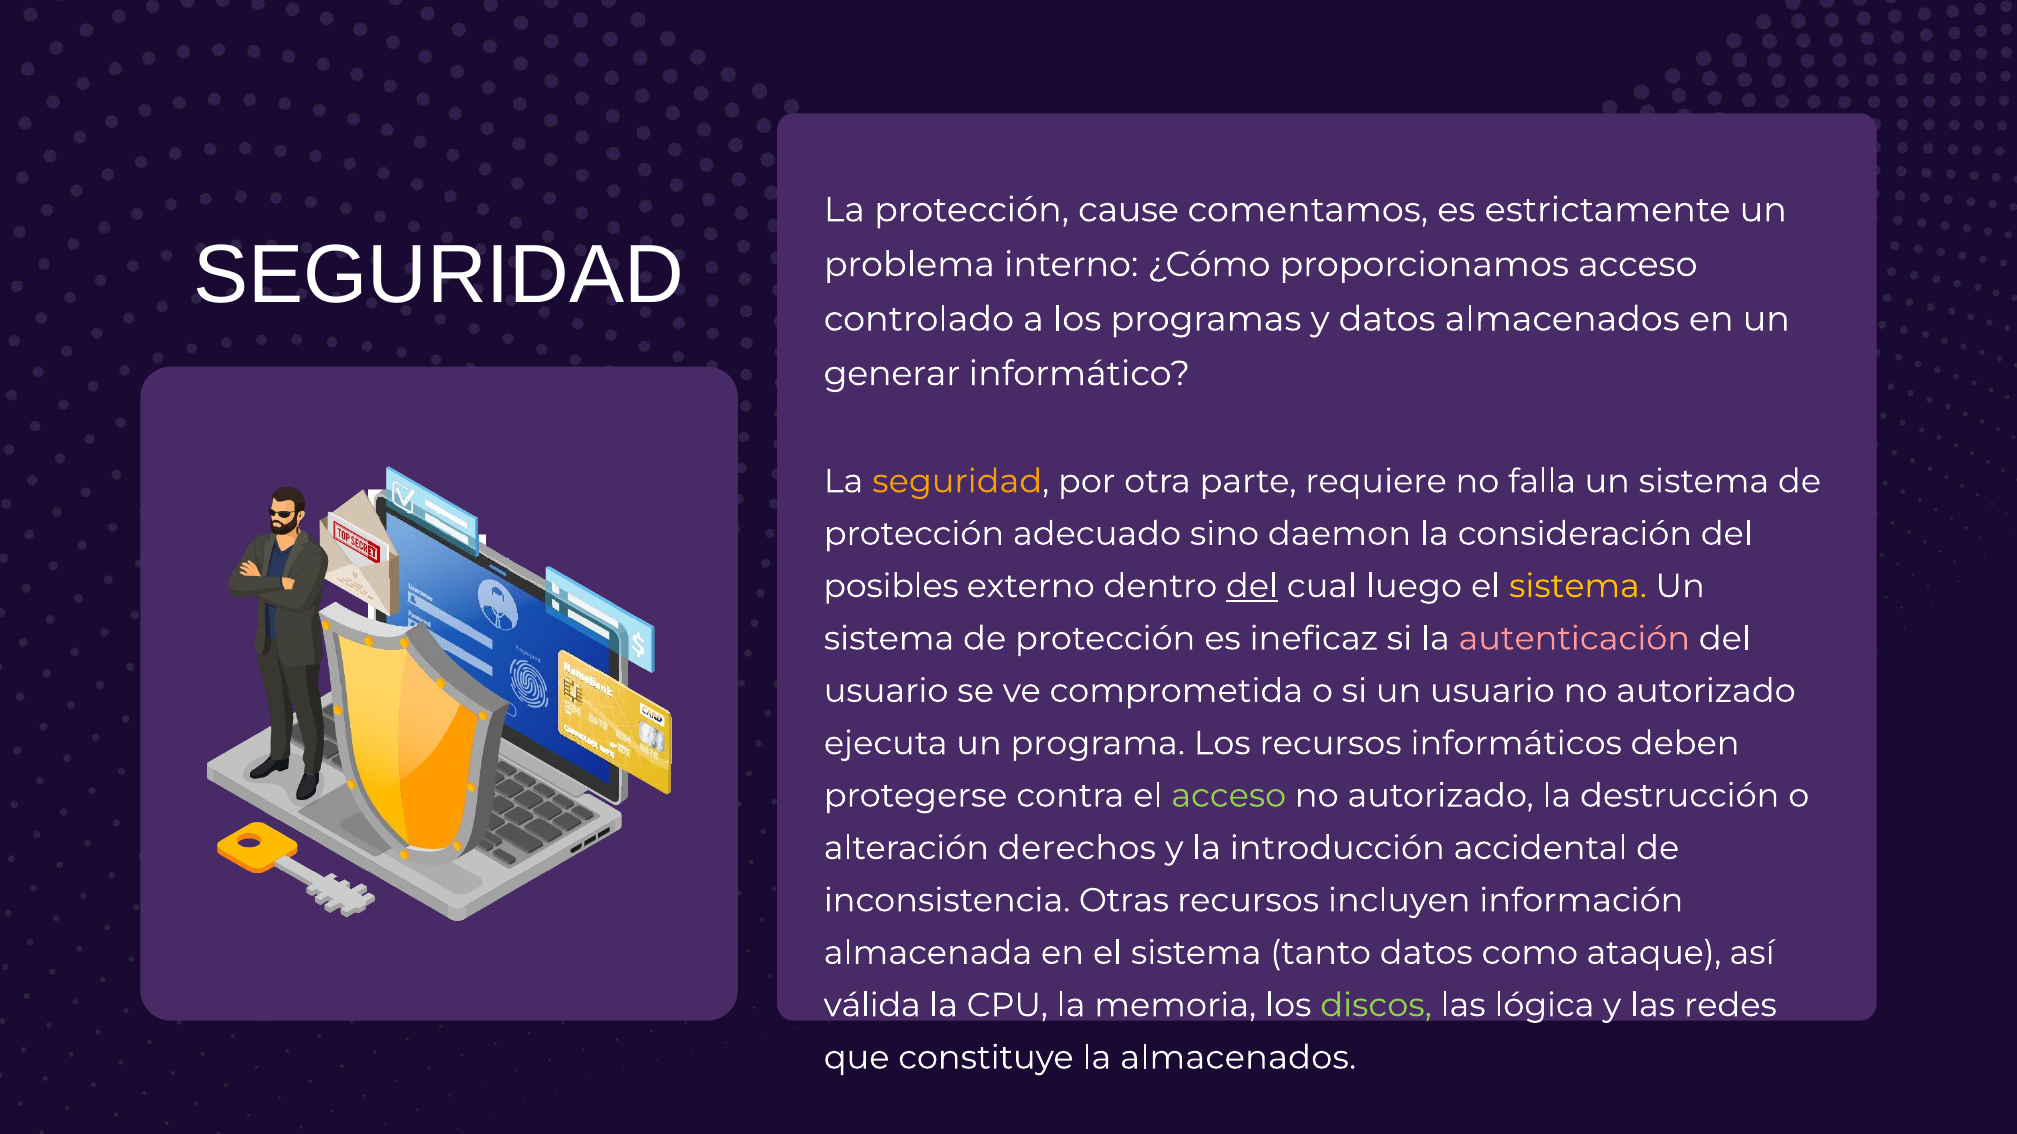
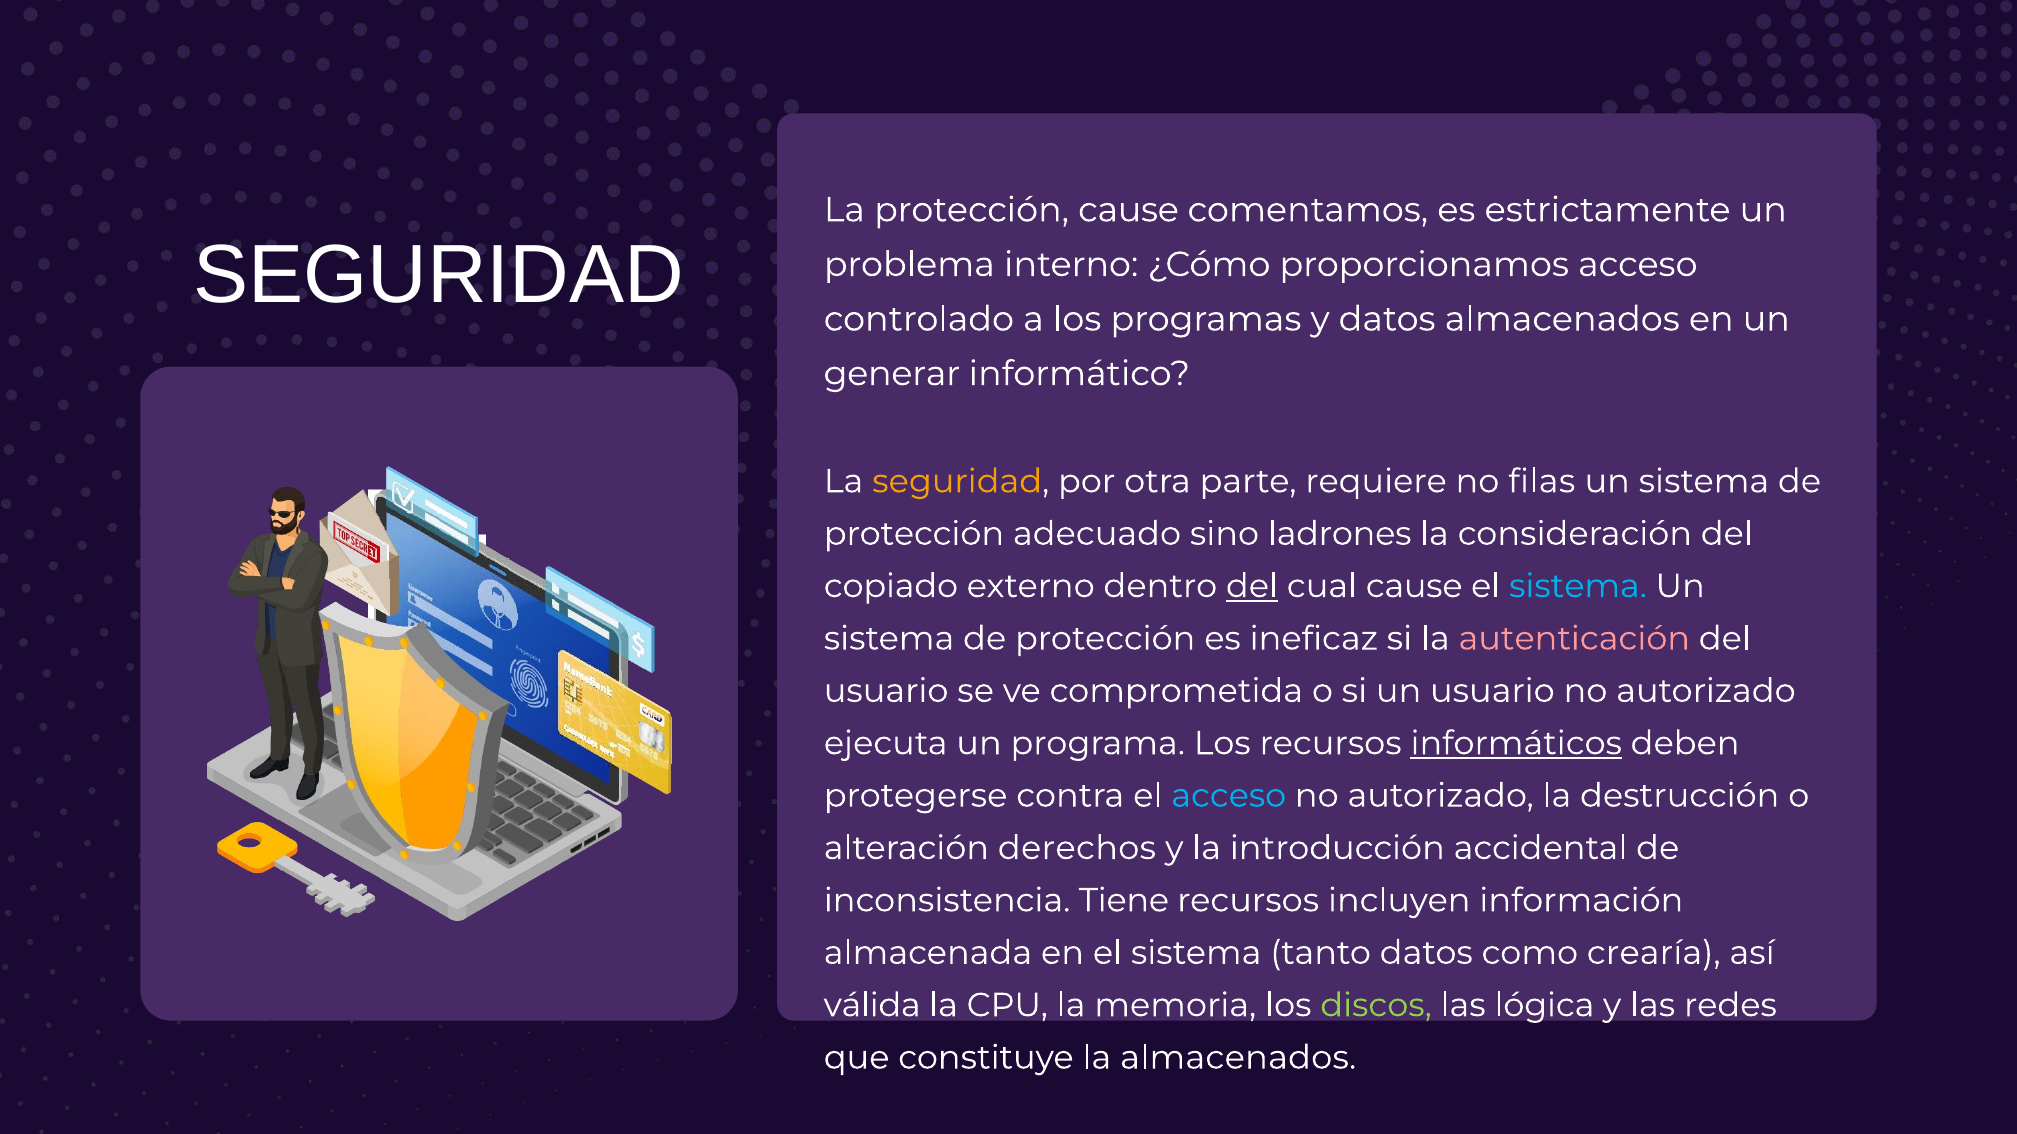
falla: falla -> filas
daemon: daemon -> ladrones
posibles: posibles -> copiado
cual luego: luego -> cause
sistema at (1578, 586) colour: yellow -> light blue
informáticos underline: none -> present
acceso at (1229, 796) colour: light green -> light blue
Otras: Otras -> Tiene
ataque: ataque -> crearía
